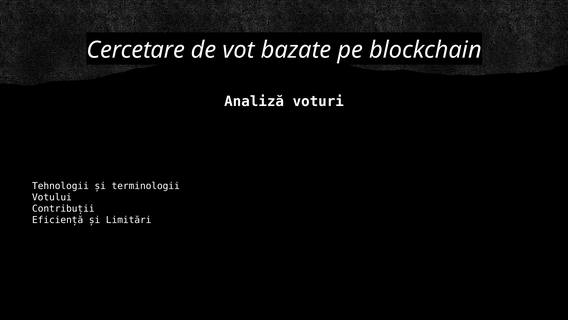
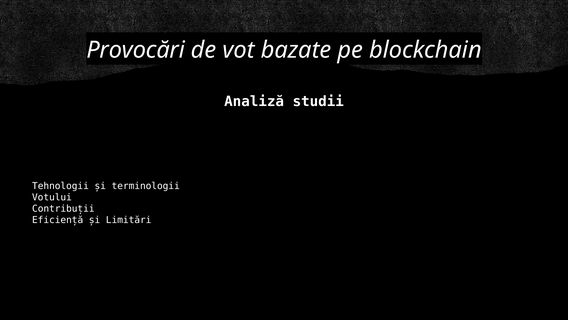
Cercetare: Cercetare -> Provocări
Analiză voturi: voturi -> studii
